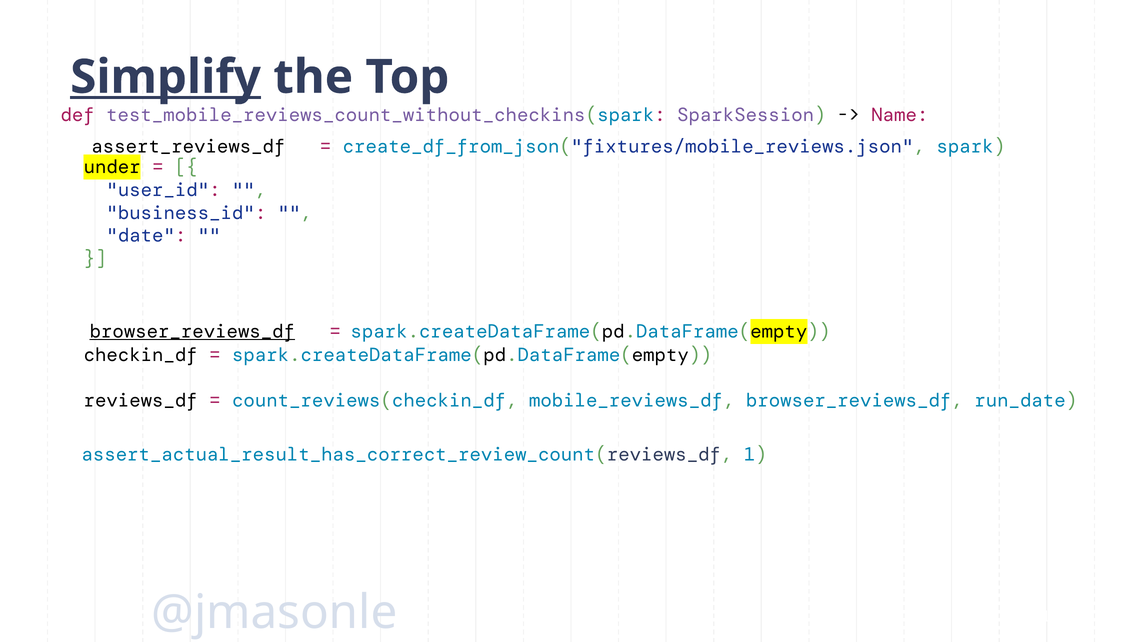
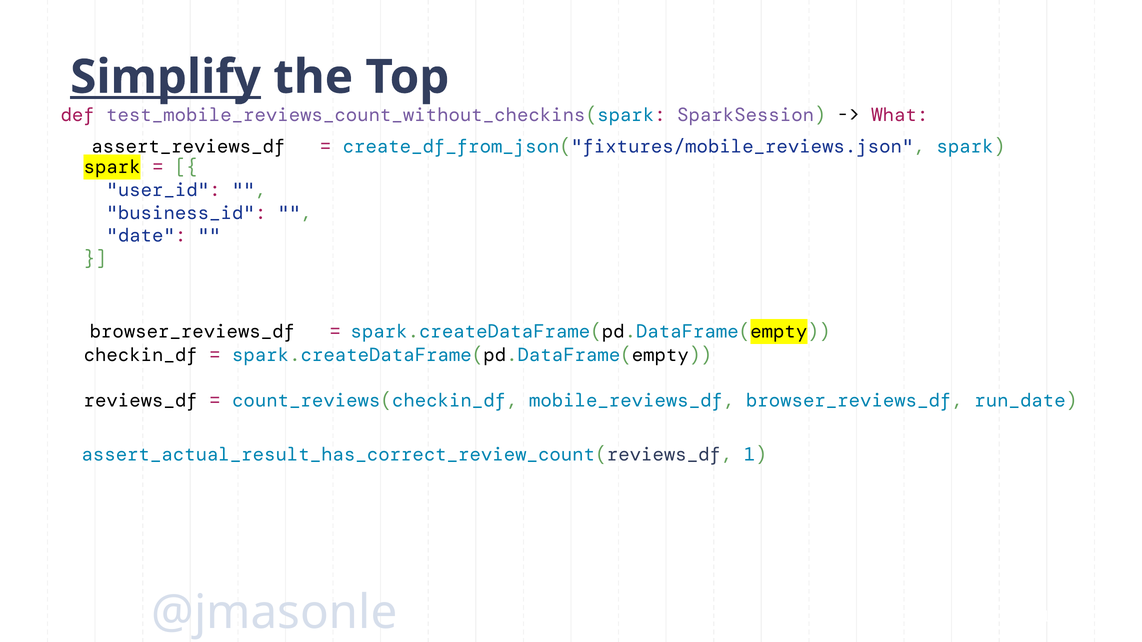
Name: Name -> What
under at (112, 167): under -> spark
browser_reviews_df at (192, 332) underline: present -> none
